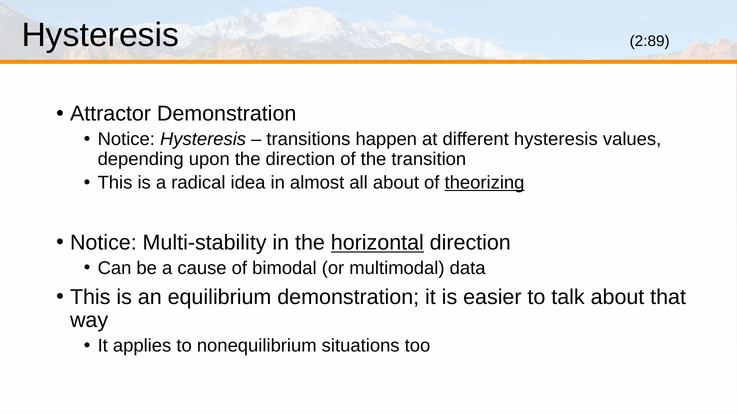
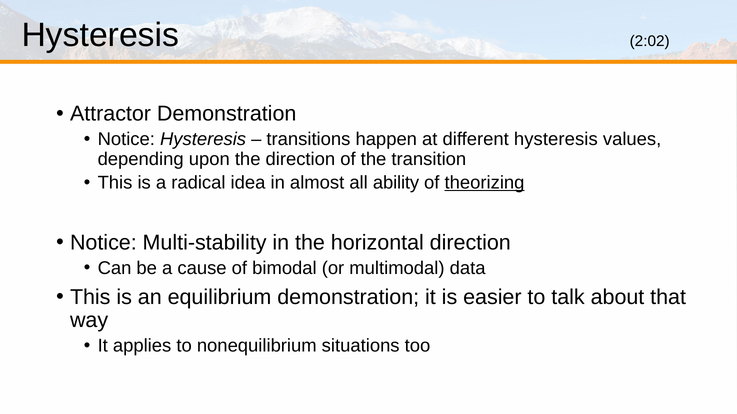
2:89: 2:89 -> 2:02
all about: about -> ability
horizontal underline: present -> none
